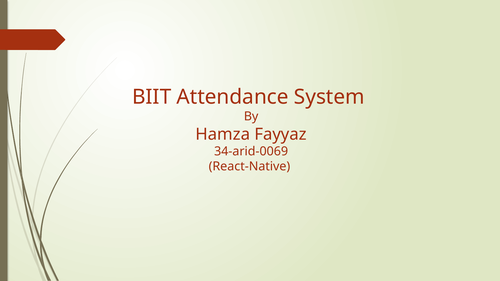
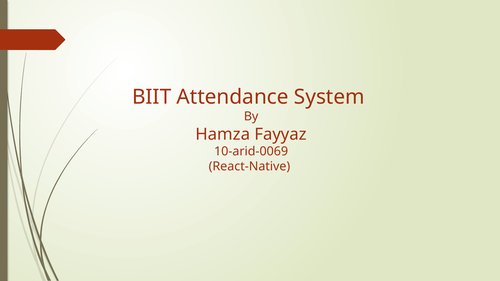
34-arid-0069: 34-arid-0069 -> 10-arid-0069
